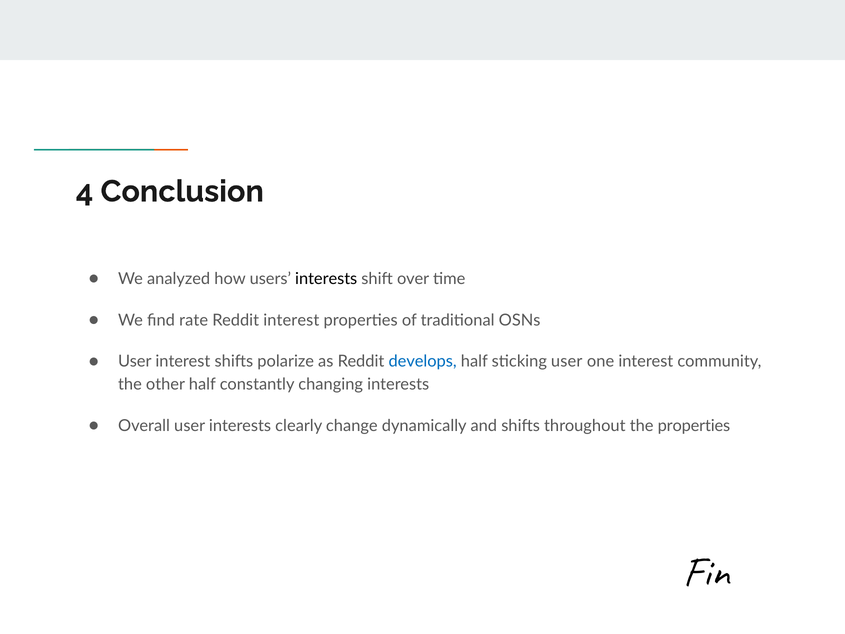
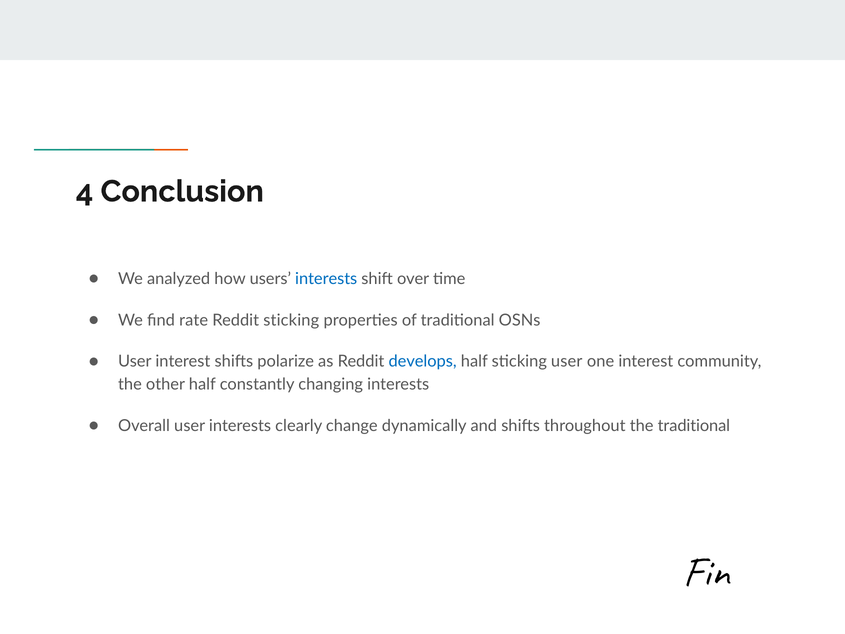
interests at (326, 279) colour: black -> blue
Reddit interest: interest -> sticking
the properties: properties -> traditional
